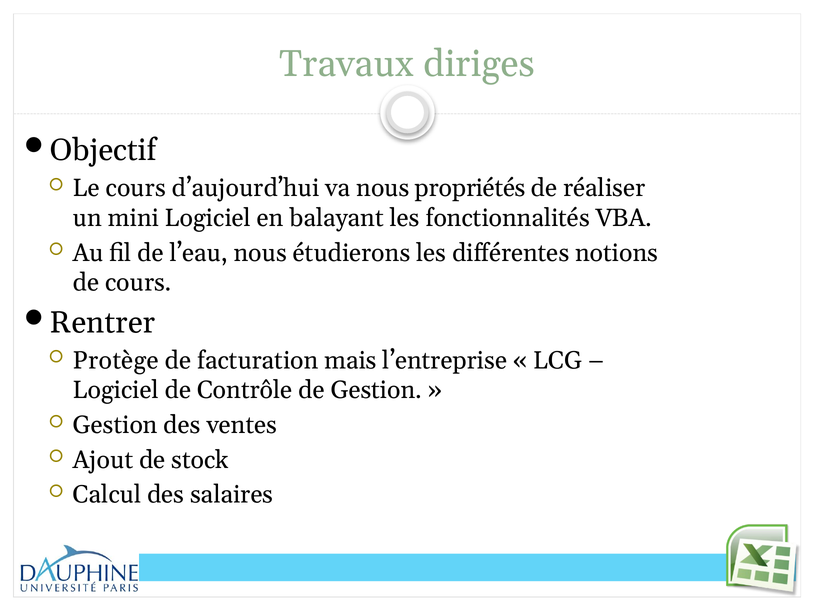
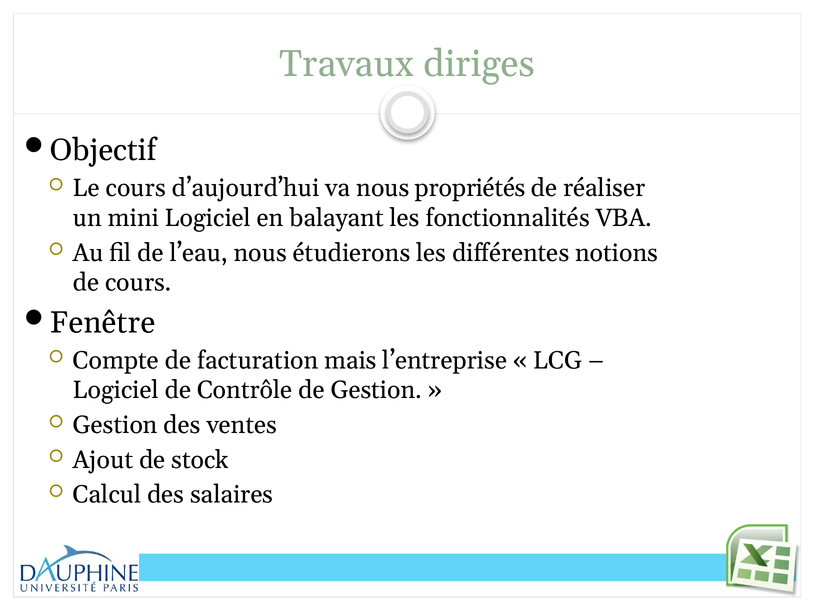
Rentrer: Rentrer -> Fenêtre
Protège: Protège -> Compte
